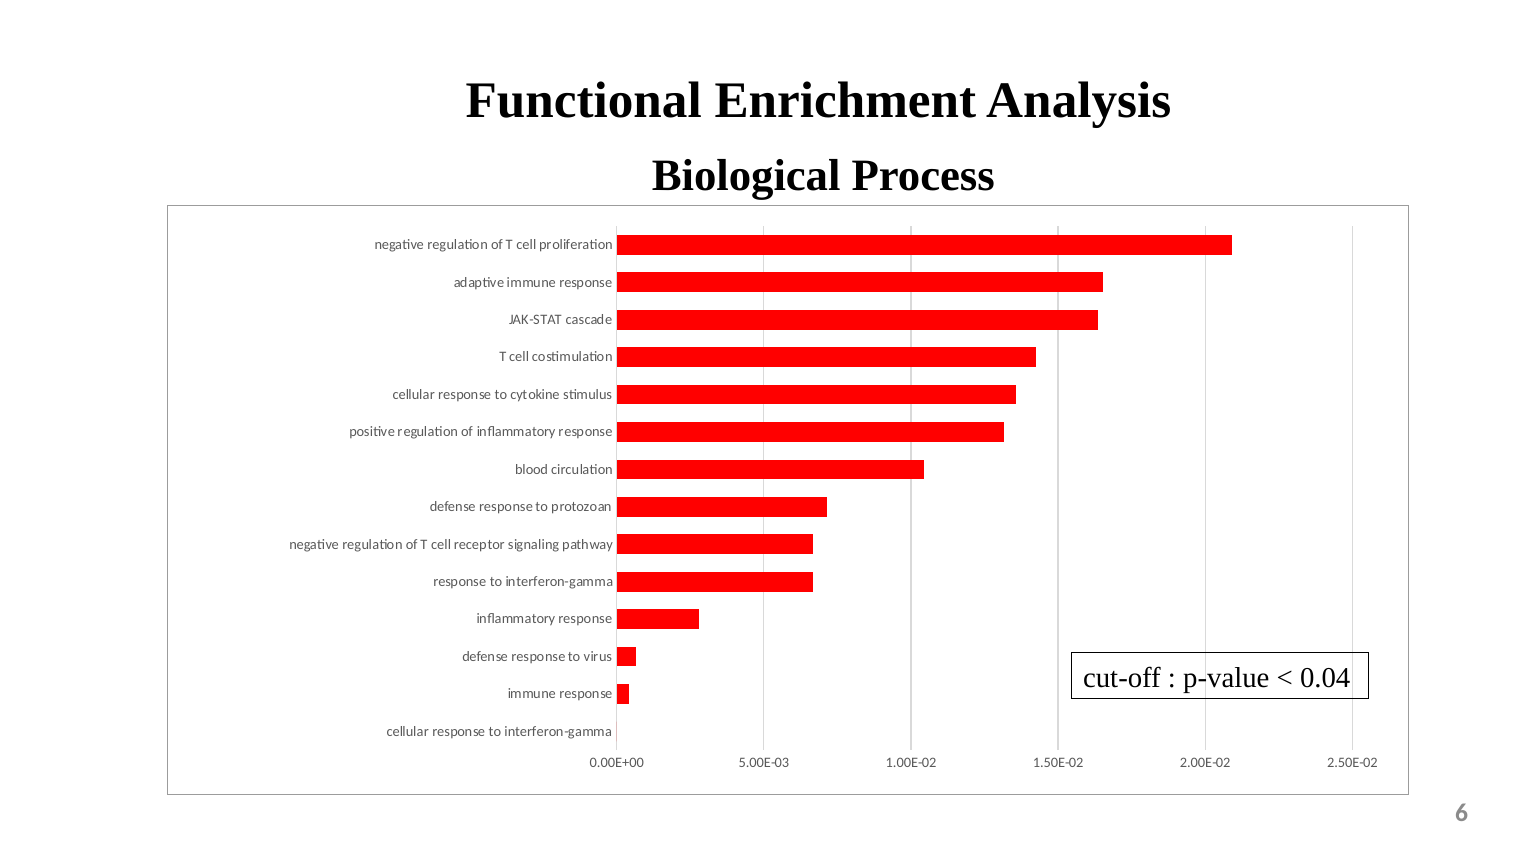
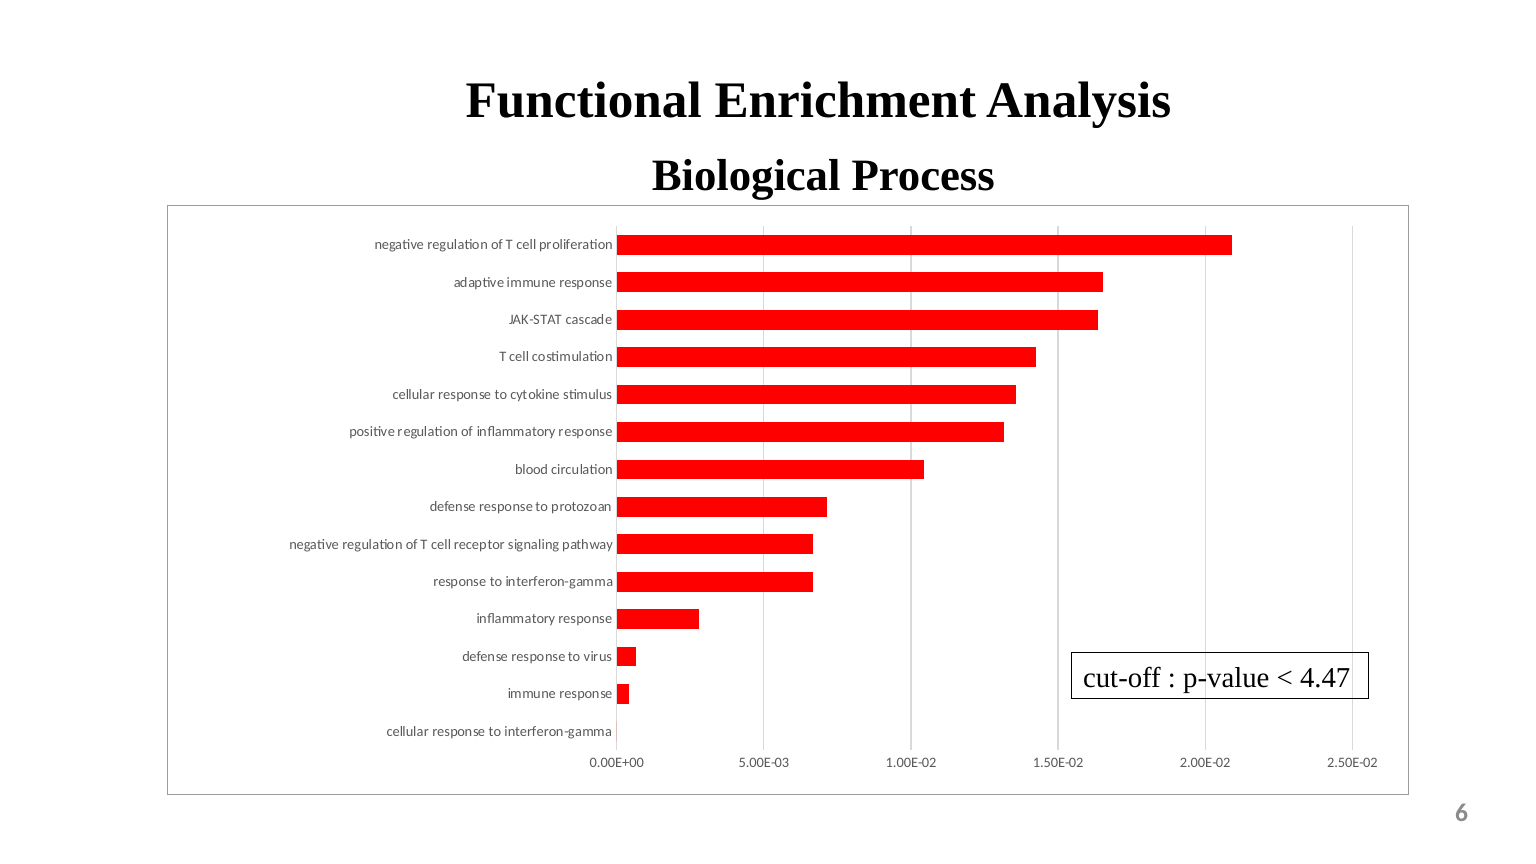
0.04: 0.04 -> 4.47
